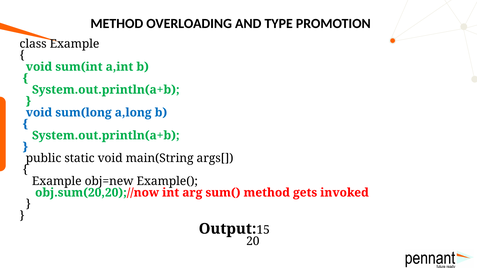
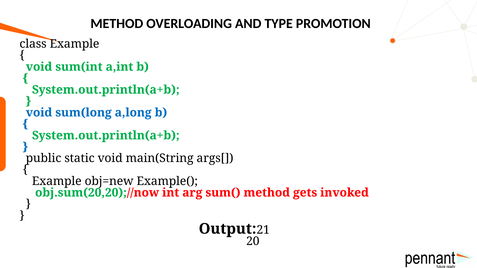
15: 15 -> 21
